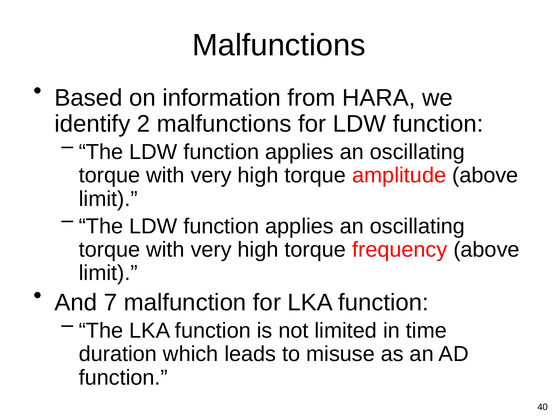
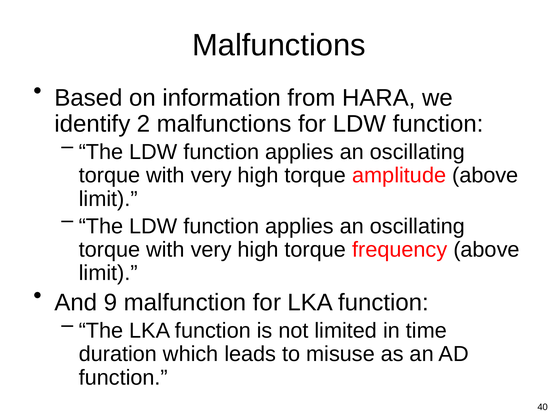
7: 7 -> 9
